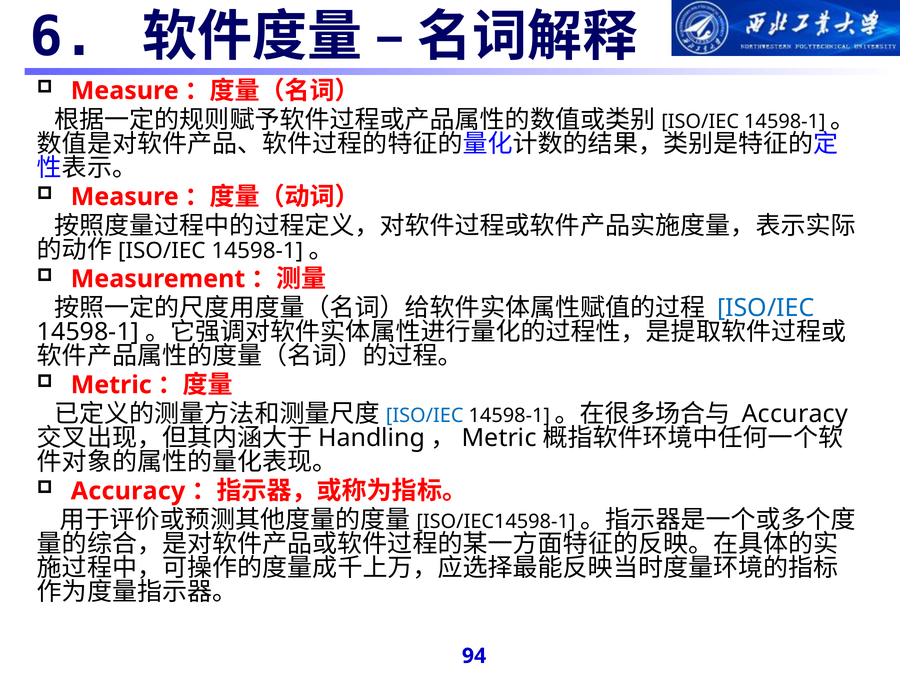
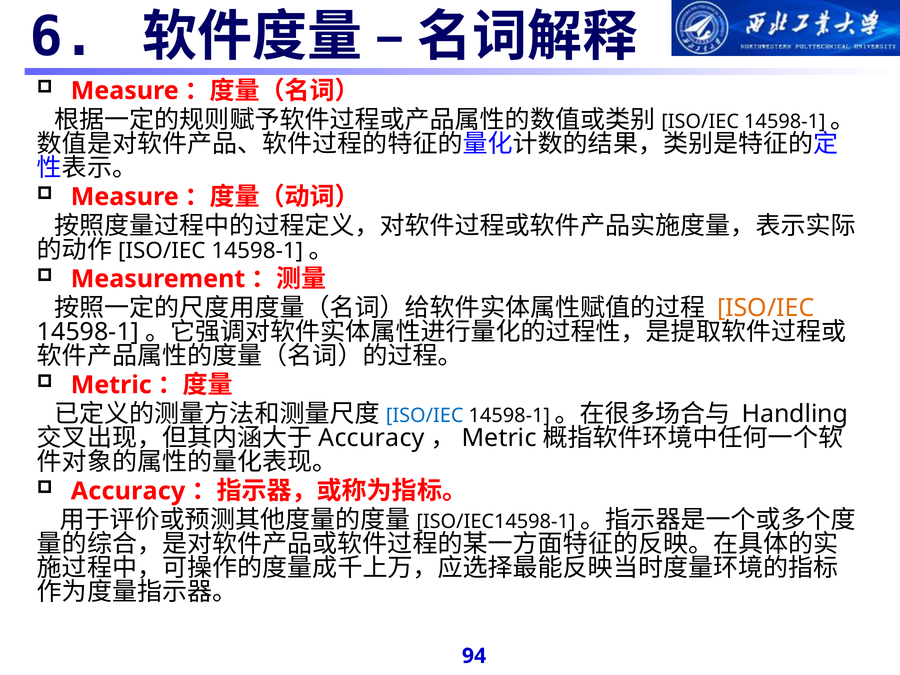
ISO/IEC at (766, 308) colour: blue -> orange
Accuracy at (795, 414): Accuracy -> Handling
Handling at (372, 438): Handling -> Accuracy
